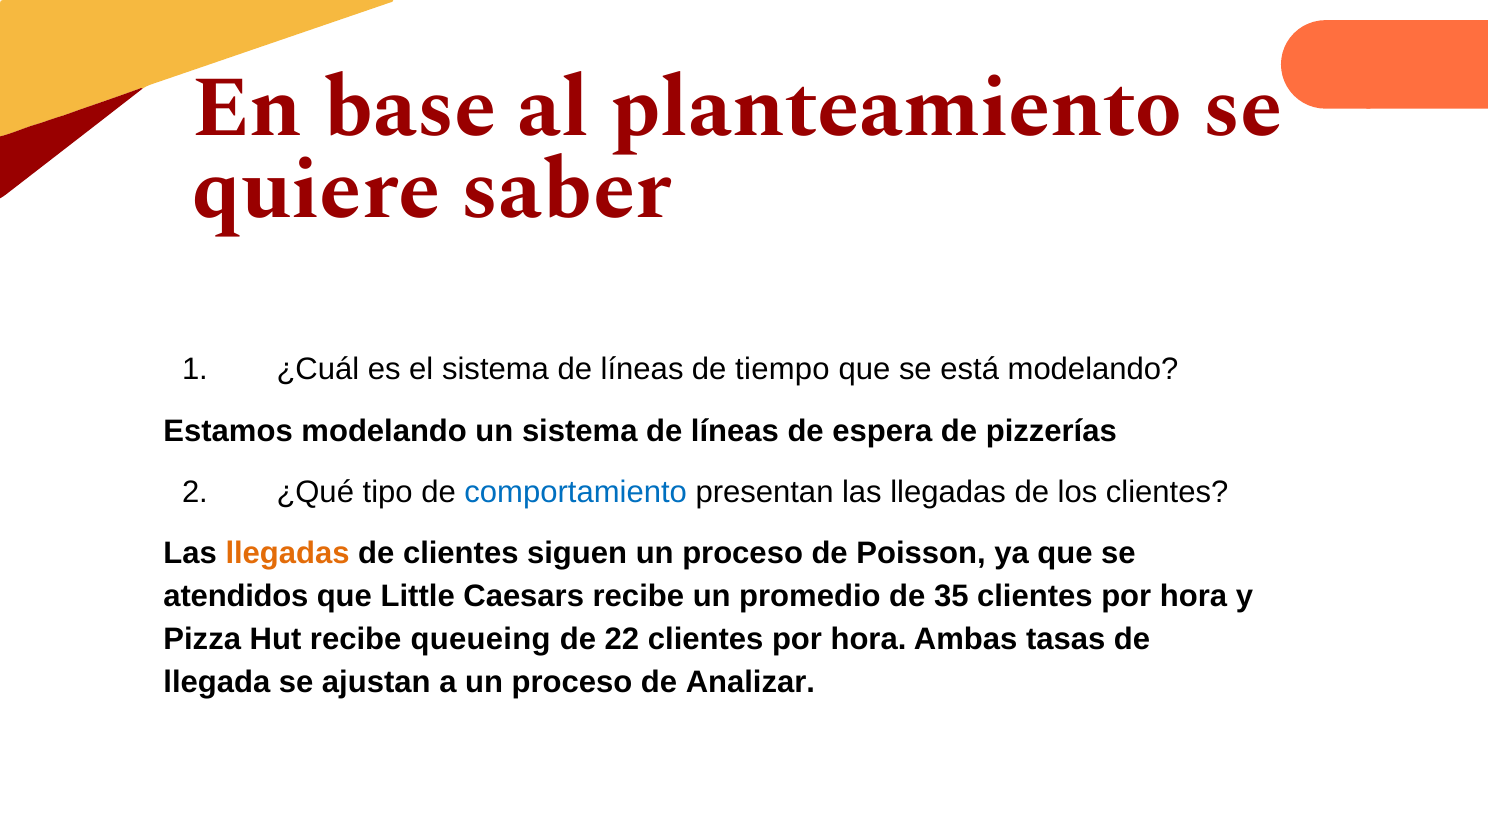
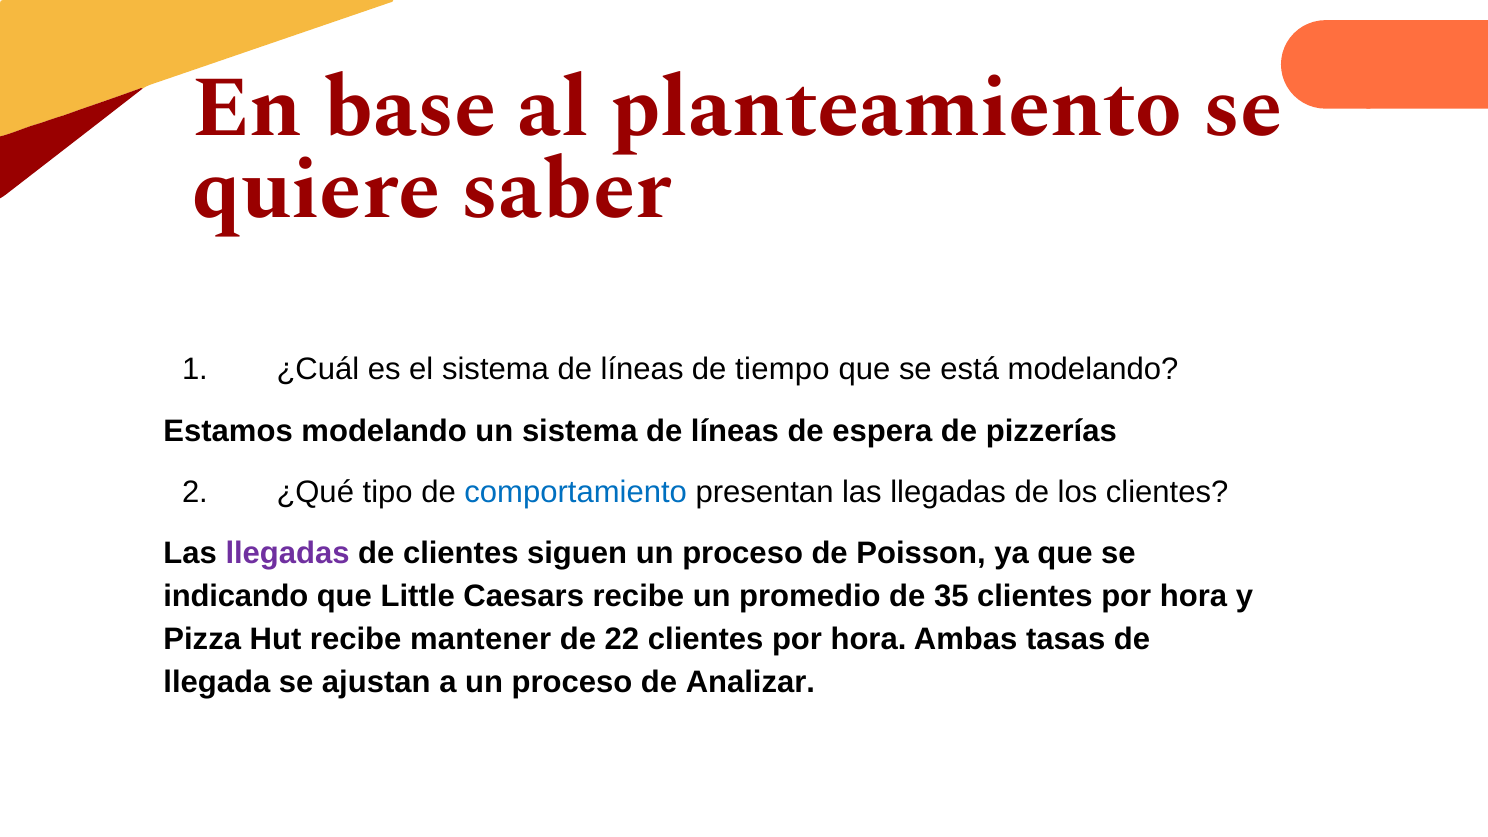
llegadas at (288, 554) colour: orange -> purple
atendidos: atendidos -> indicando
queueing: queueing -> mantener
